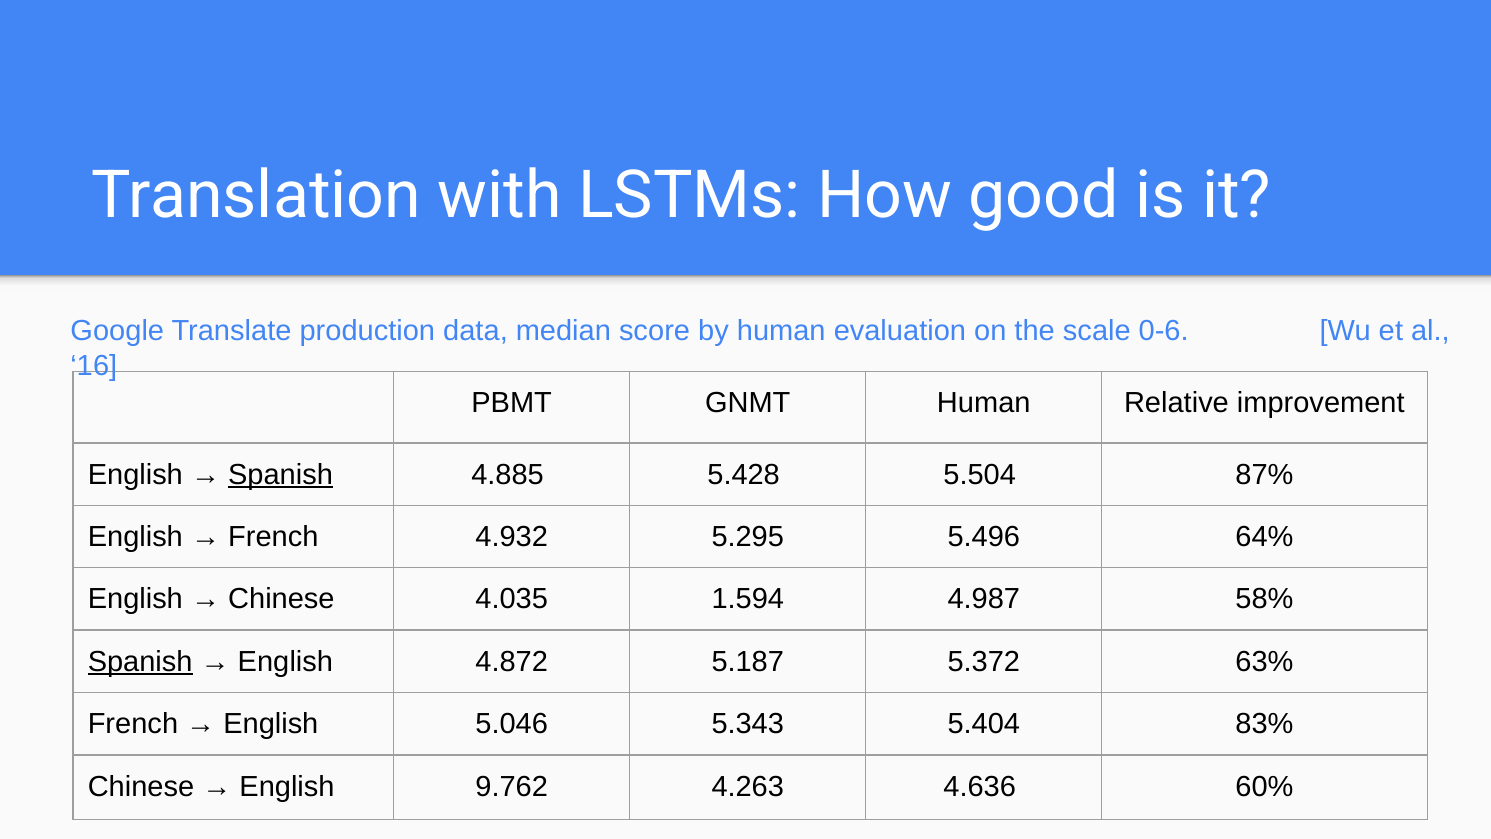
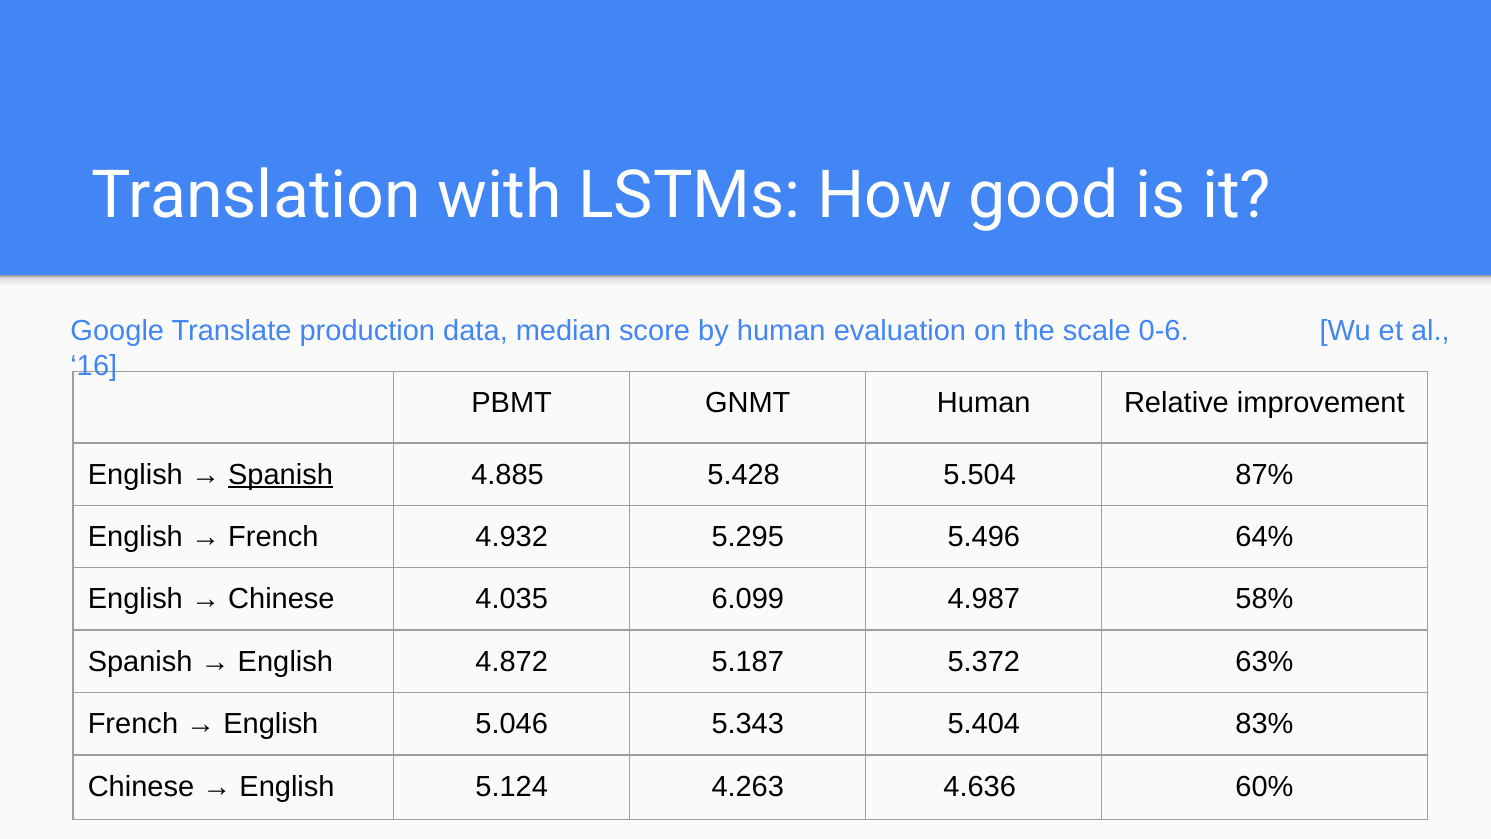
1.594: 1.594 -> 6.099
Spanish at (140, 662) underline: present -> none
9.762: 9.762 -> 5.124
